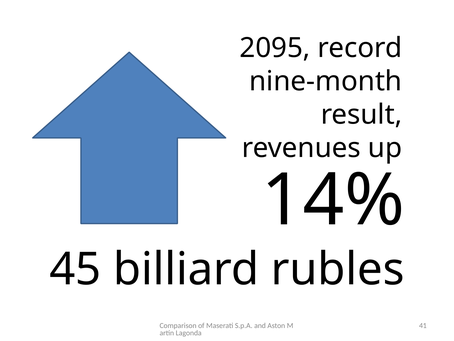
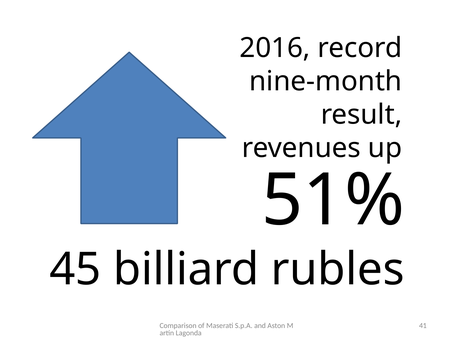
2095: 2095 -> 2016
14%: 14% -> 51%
